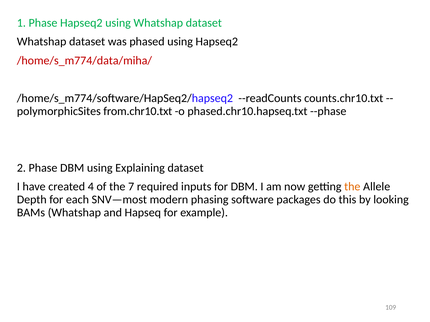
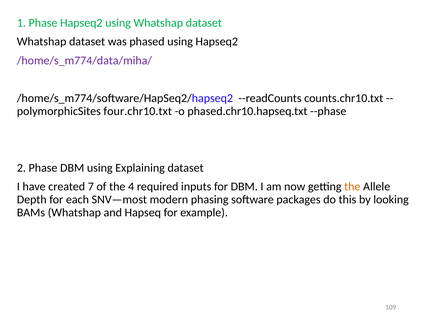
/home/s_m774/data/miha/ colour: red -> purple
from.chr10.txt: from.chr10.txt -> four.chr10.txt
4: 4 -> 7
7: 7 -> 4
